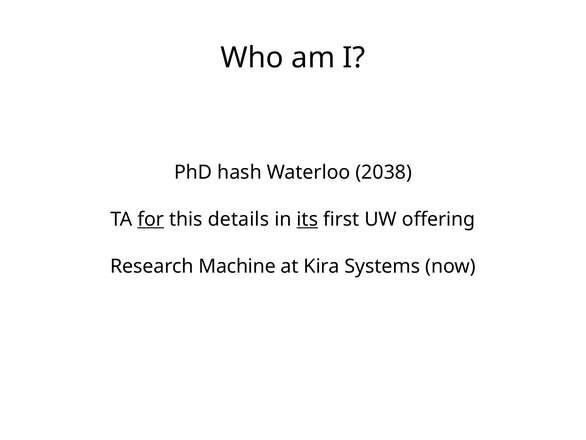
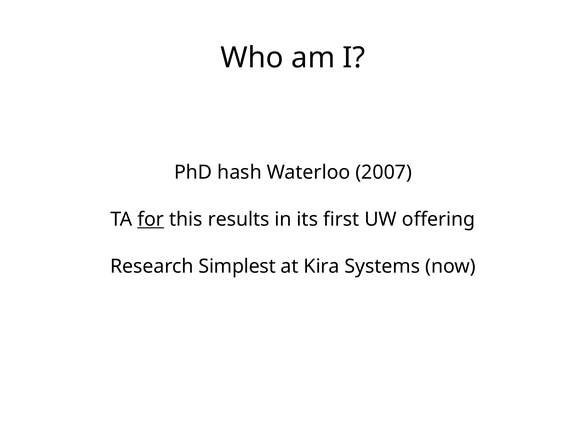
2038: 2038 -> 2007
details: details -> results
its underline: present -> none
Machine: Machine -> Simplest
